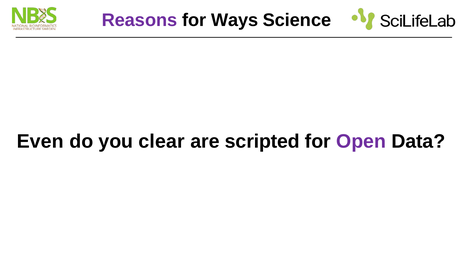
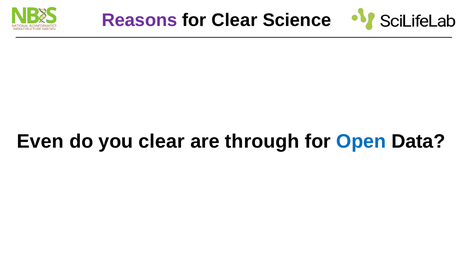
for Ways: Ways -> Clear
scripted: scripted -> through
Open colour: purple -> blue
